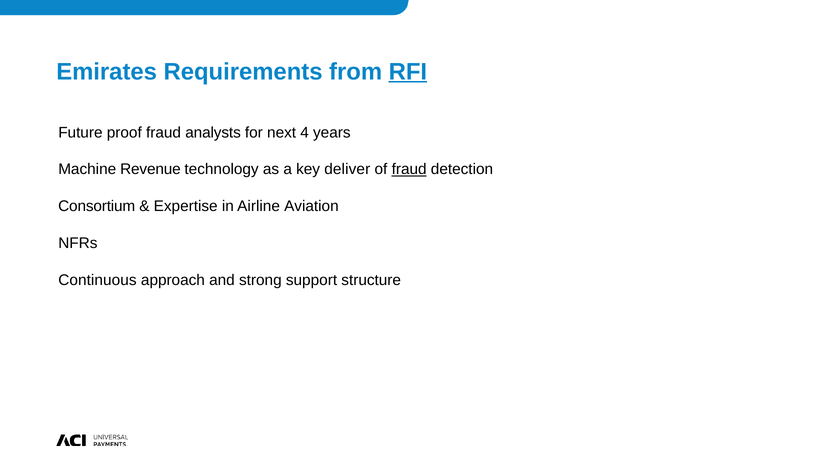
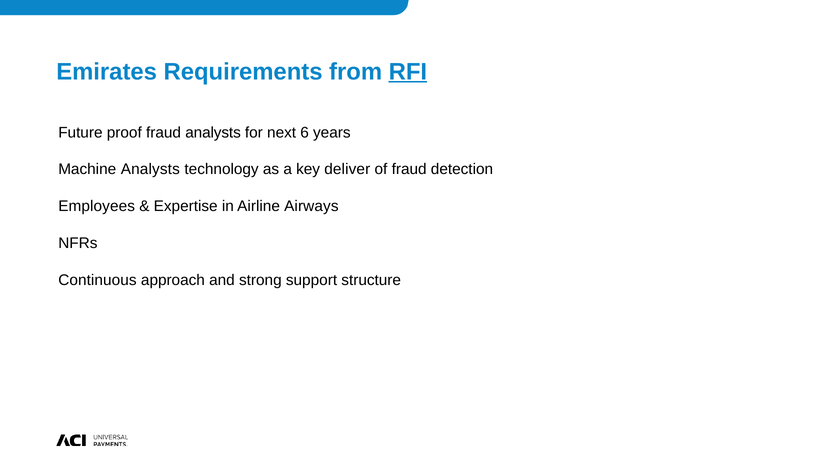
4: 4 -> 6
Machine Revenue: Revenue -> Analysts
fraud at (409, 169) underline: present -> none
Consortium: Consortium -> Employees
Aviation: Aviation -> Airways
